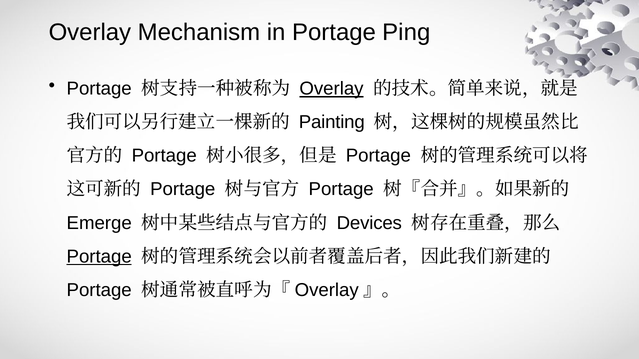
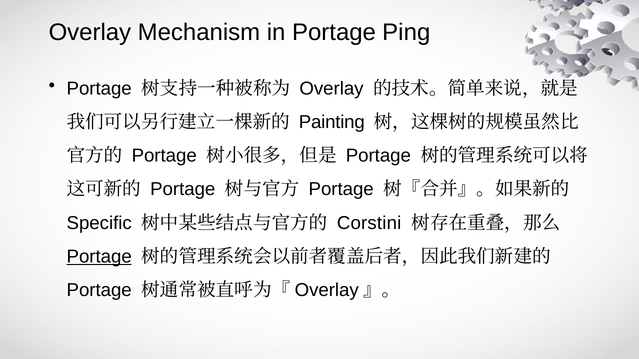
Overlay at (331, 89) underline: present -> none
Emerge: Emerge -> Specific
Devices: Devices -> Corstini
